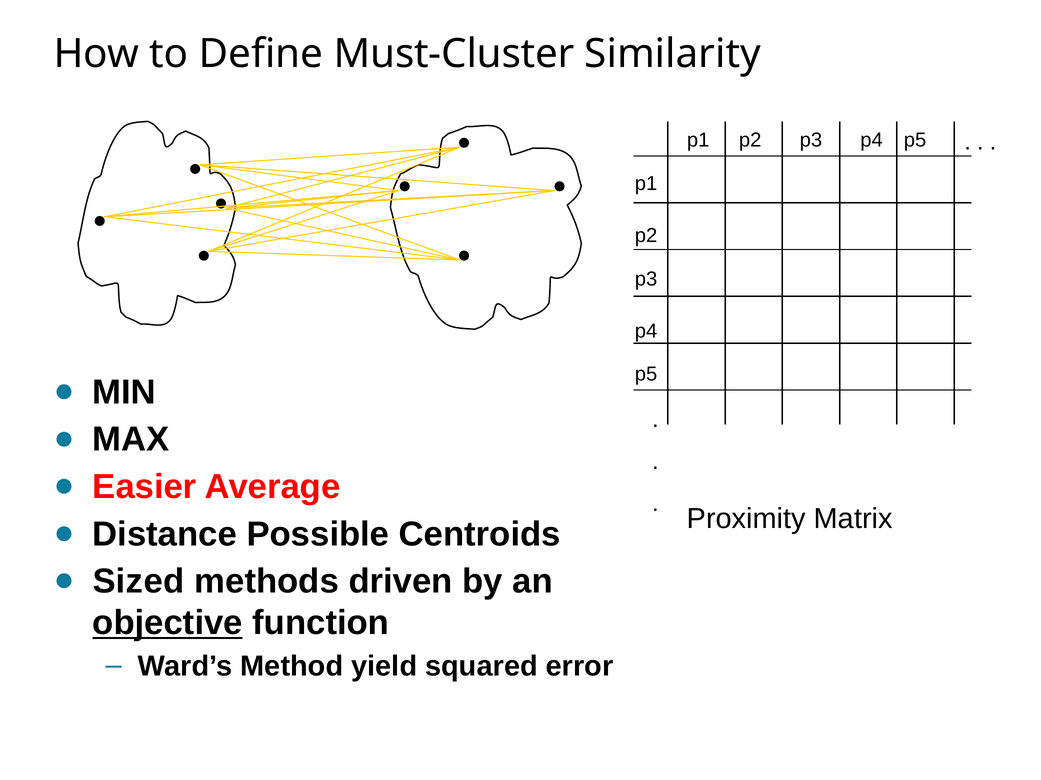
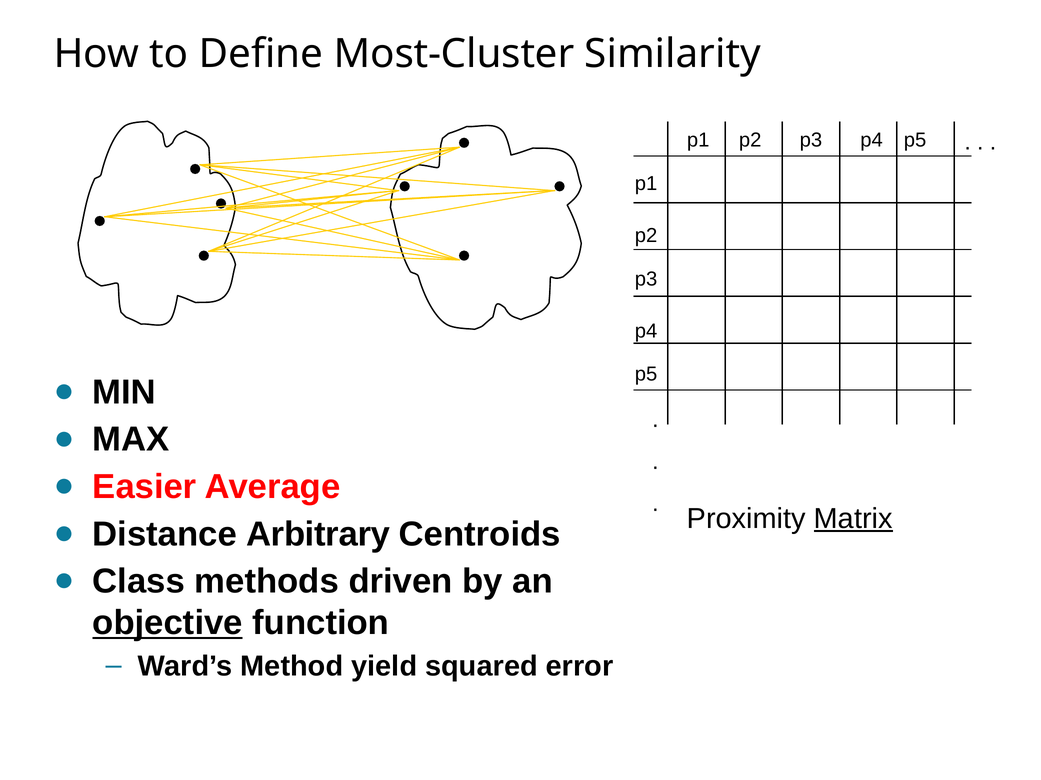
Must-Cluster: Must-Cluster -> Most-Cluster
Matrix underline: none -> present
Possible: Possible -> Arbitrary
Sized: Sized -> Class
